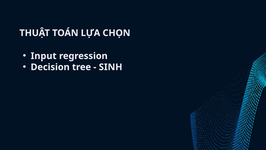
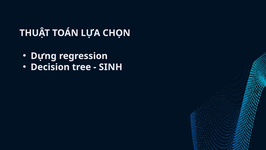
Input: Input -> Dựng
